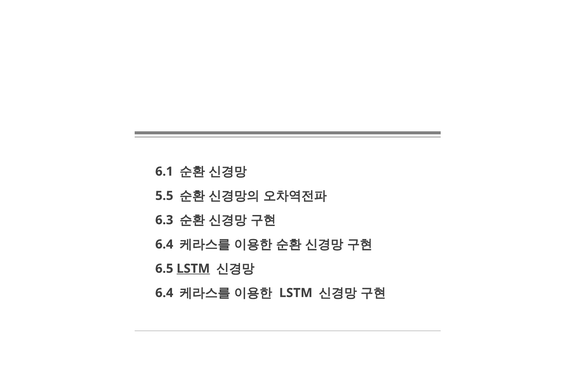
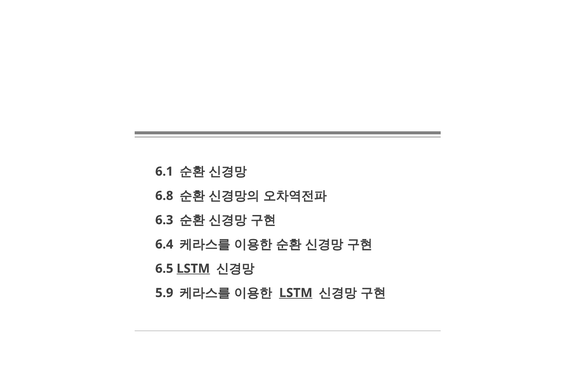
5.5: 5.5 -> 6.8
6.4 at (164, 293): 6.4 -> 5.9
LSTM at (296, 293) underline: none -> present
